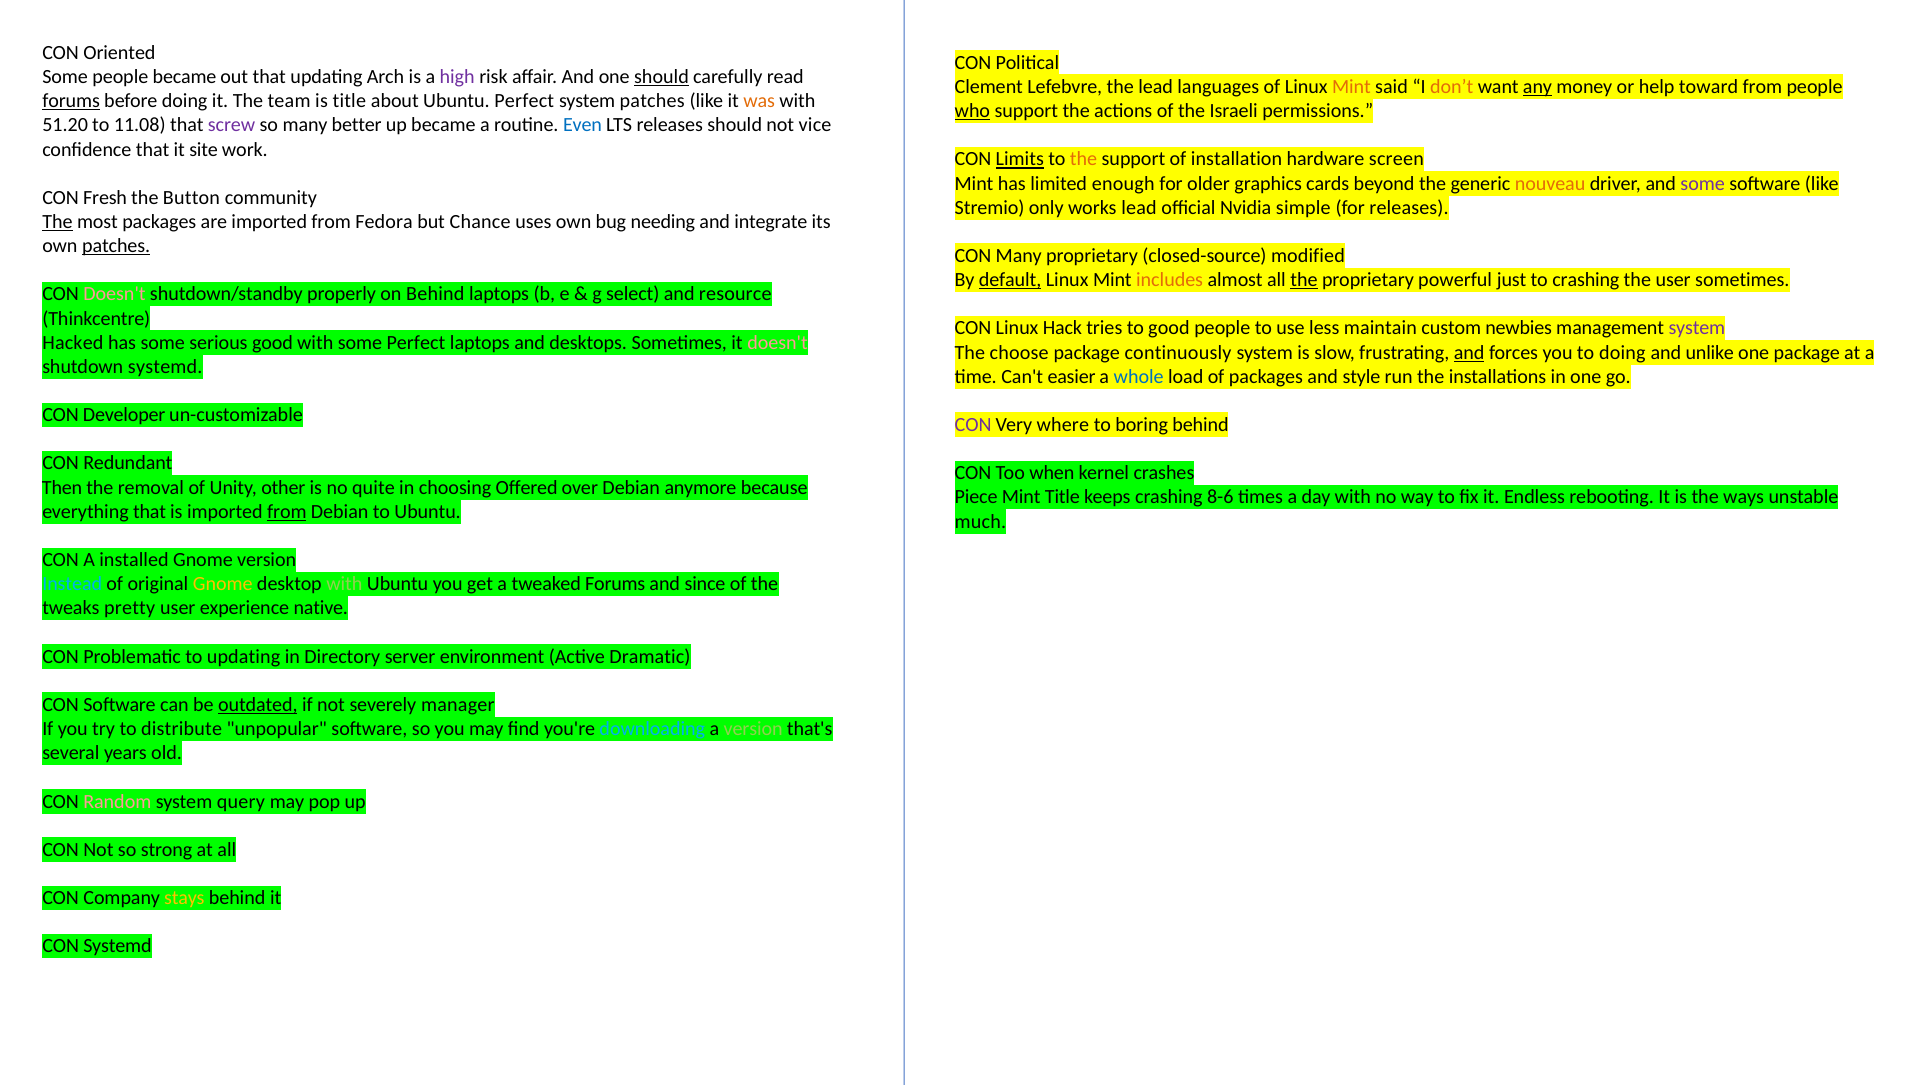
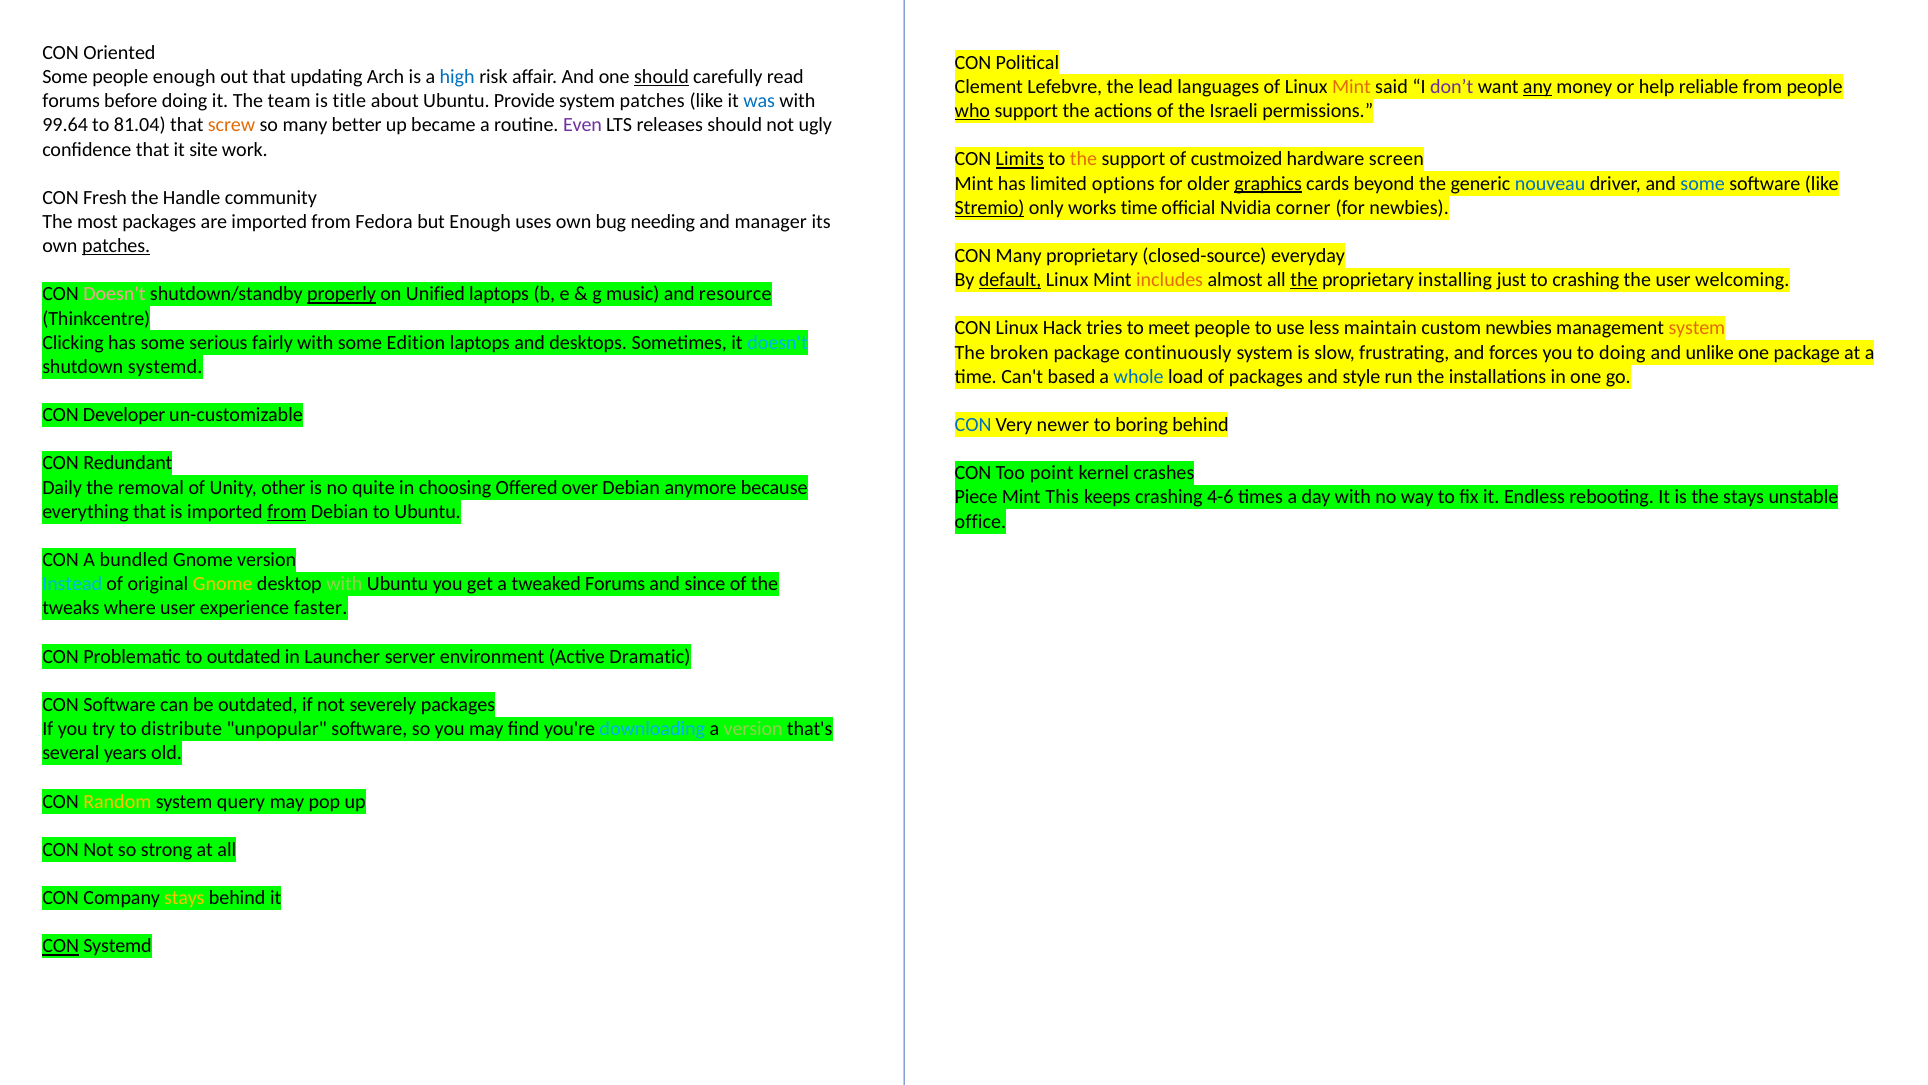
people became: became -> enough
high colour: purple -> blue
don’t colour: orange -> purple
toward: toward -> reliable
forums at (71, 101) underline: present -> none
Ubuntu Perfect: Perfect -> Provide
was colour: orange -> blue
51.20: 51.20 -> 99.64
11.08: 11.08 -> 81.04
screw colour: purple -> orange
Even colour: blue -> purple
vice: vice -> ugly
installation: installation -> custmoized
enough: enough -> options
graphics underline: none -> present
nouveau colour: orange -> blue
some at (1703, 183) colour: purple -> blue
Button: Button -> Handle
Stremio underline: none -> present
works lead: lead -> time
simple: simple -> corner
for releases: releases -> newbies
The at (57, 222) underline: present -> none
but Chance: Chance -> Enough
integrate: integrate -> manager
modified: modified -> everyday
powerful: powerful -> installing
user sometimes: sometimes -> welcoming
properly underline: none -> present
on Behind: Behind -> Unified
select: select -> music
to good: good -> meet
system at (1697, 328) colour: purple -> orange
Hacked: Hacked -> Clicking
serious good: good -> fairly
some Perfect: Perfect -> Edition
doesn't at (778, 342) colour: pink -> light blue
choose: choose -> broken
and at (1469, 352) underline: present -> none
easier: easier -> based
CON at (973, 425) colour: purple -> blue
where: where -> newer
when: when -> point
Then: Then -> Daily
Mint Title: Title -> This
8-6: 8-6 -> 4-6
the ways: ways -> stays
much: much -> office
installed: installed -> bundled
pretty: pretty -> where
native: native -> faster
to updating: updating -> outdated
Directory: Directory -> Launcher
outdated at (258, 705) underline: present -> none
severely manager: manager -> packages
Random colour: pink -> yellow
CON at (61, 946) underline: none -> present
